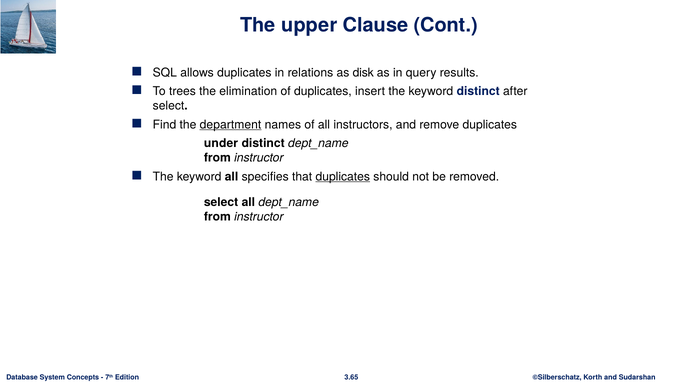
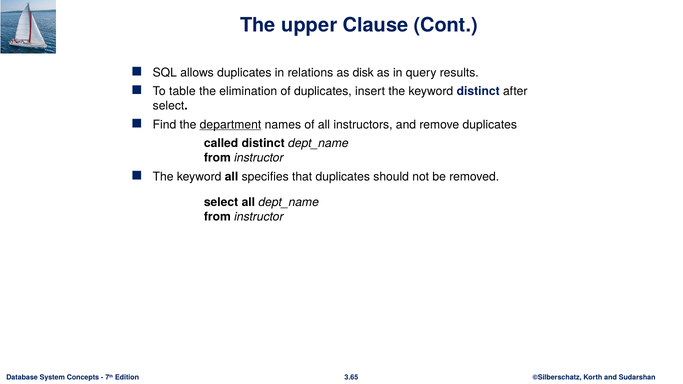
trees: trees -> table
under: under -> called
duplicates at (343, 177) underline: present -> none
